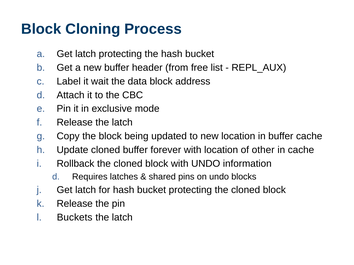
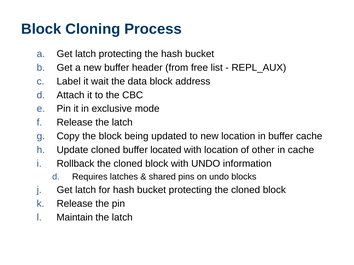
forever: forever -> located
Buckets: Buckets -> Maintain
